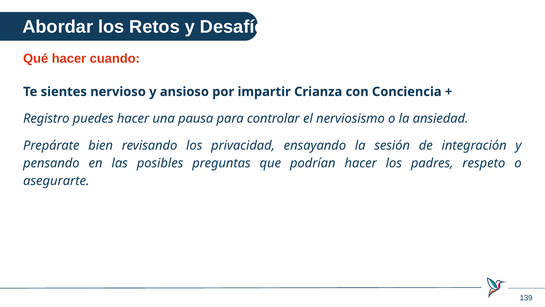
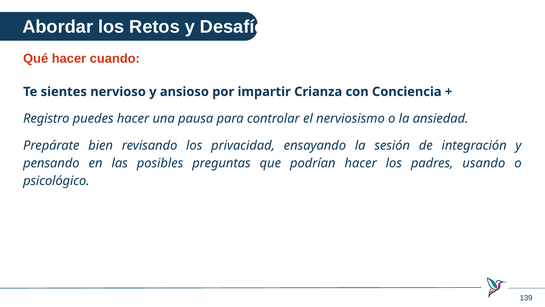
respeto: respeto -> usando
asegurarte: asegurarte -> psicológico
